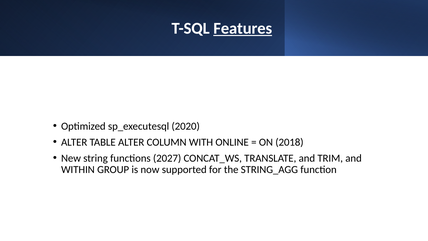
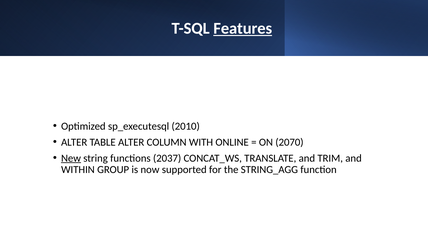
2020: 2020 -> 2010
2018: 2018 -> 2070
New underline: none -> present
2027: 2027 -> 2037
